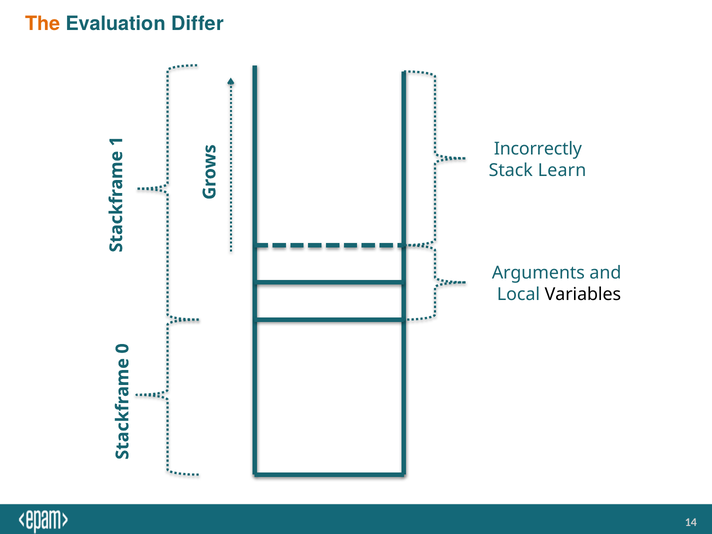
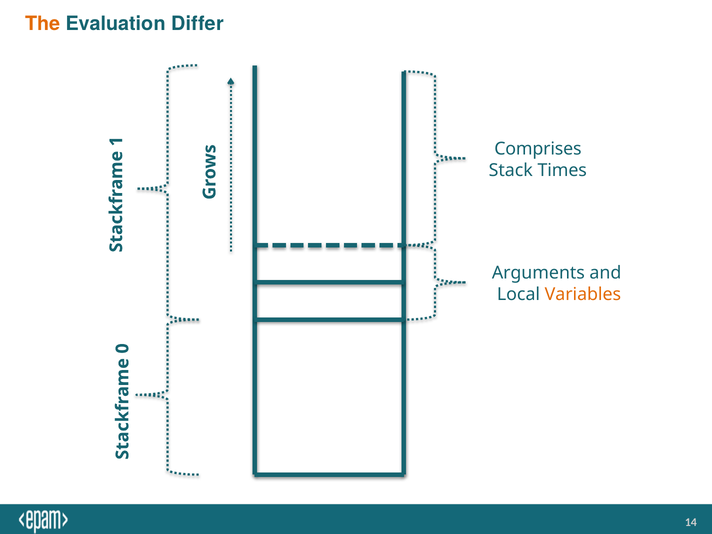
Incorrectly: Incorrectly -> Comprises
Learn: Learn -> Times
Variables colour: black -> orange
